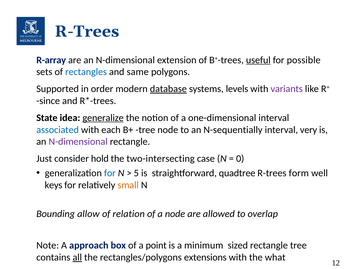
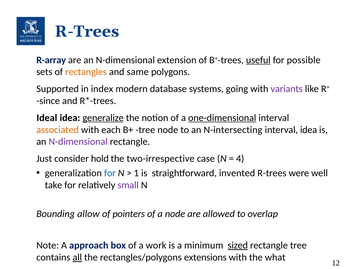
rectangles colour: blue -> orange
order: order -> index
database underline: present -> none
levels: levels -> going
State: State -> Ideal
one-dimensional underline: none -> present
associated colour: blue -> orange
N-sequentially: N-sequentially -> N-intersecting
interval very: very -> idea
two-intersecting: two-intersecting -> two-irrespective
0: 0 -> 4
5: 5 -> 1
quadtree: quadtree -> invented
form: form -> were
keys: keys -> take
small colour: orange -> purple
relation: relation -> pointers
point: point -> work
sized underline: none -> present
